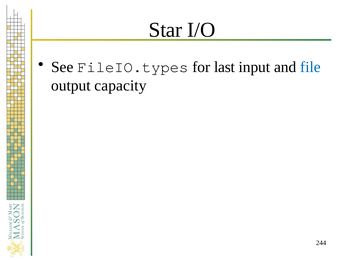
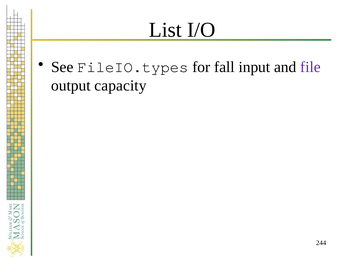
Star: Star -> List
last: last -> fall
file colour: blue -> purple
